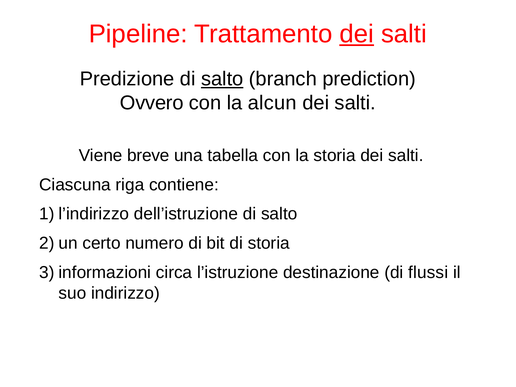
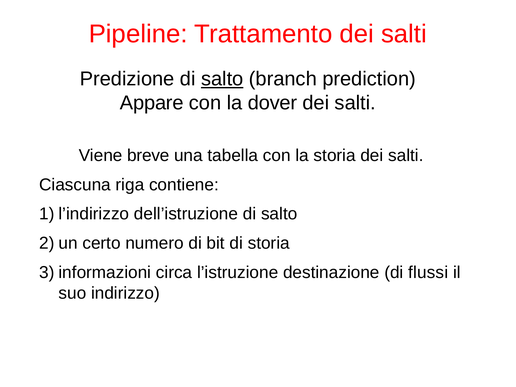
dei at (357, 34) underline: present -> none
Ovvero: Ovvero -> Appare
alcun: alcun -> dover
